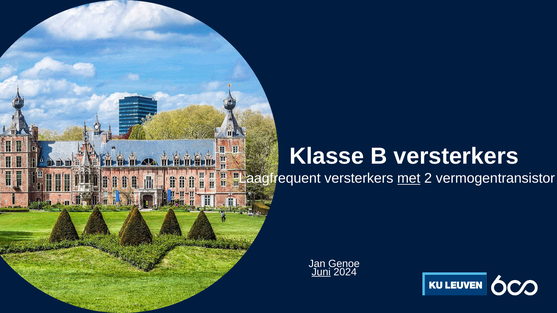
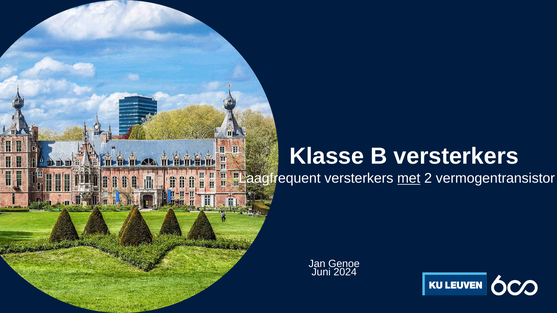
Juni underline: present -> none
